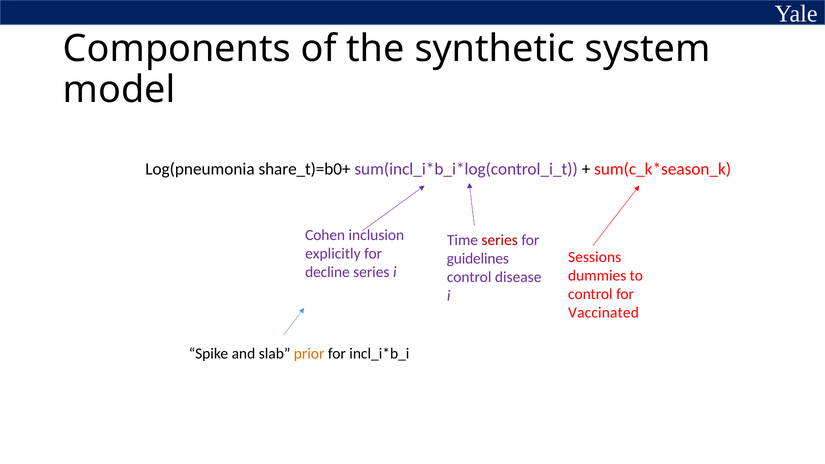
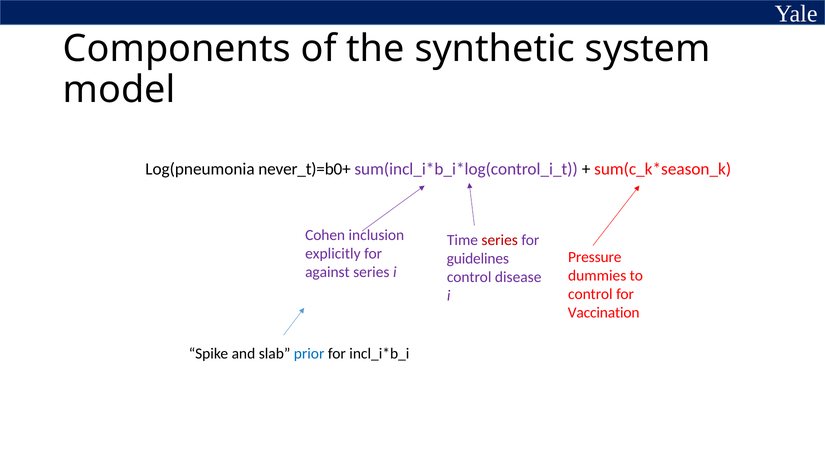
share_t)=b0+: share_t)=b0+ -> never_t)=b0+
Sessions: Sessions -> Pressure
decline: decline -> against
Vaccinated: Vaccinated -> Vaccination
prior colour: orange -> blue
